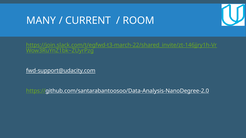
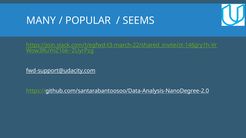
CURRENT: CURRENT -> POPULAR
ROOM: ROOM -> SEEMS
